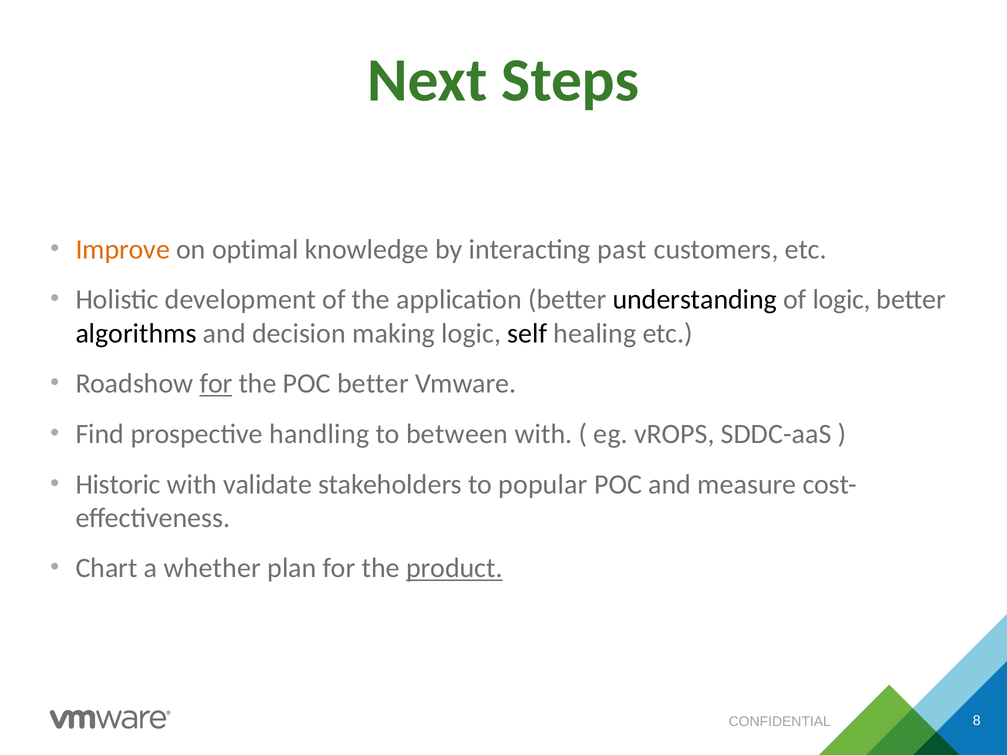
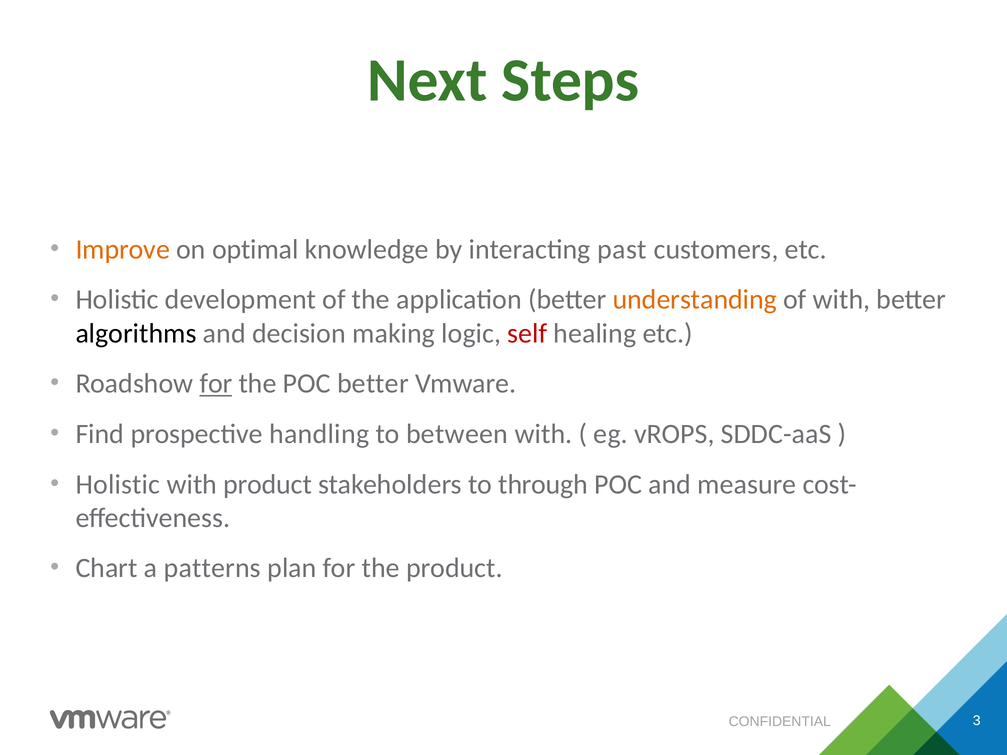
understanding colour: black -> orange
of logic: logic -> with
self colour: black -> red
Historic at (118, 484): Historic -> Holistic
with validate: validate -> product
popular: popular -> through
whether: whether -> patterns
product at (454, 568) underline: present -> none
8: 8 -> 3
